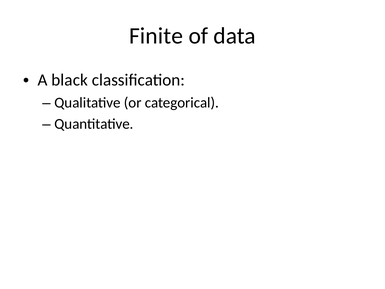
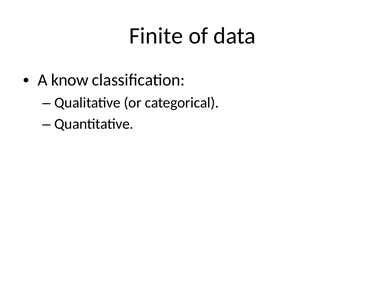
black: black -> know
